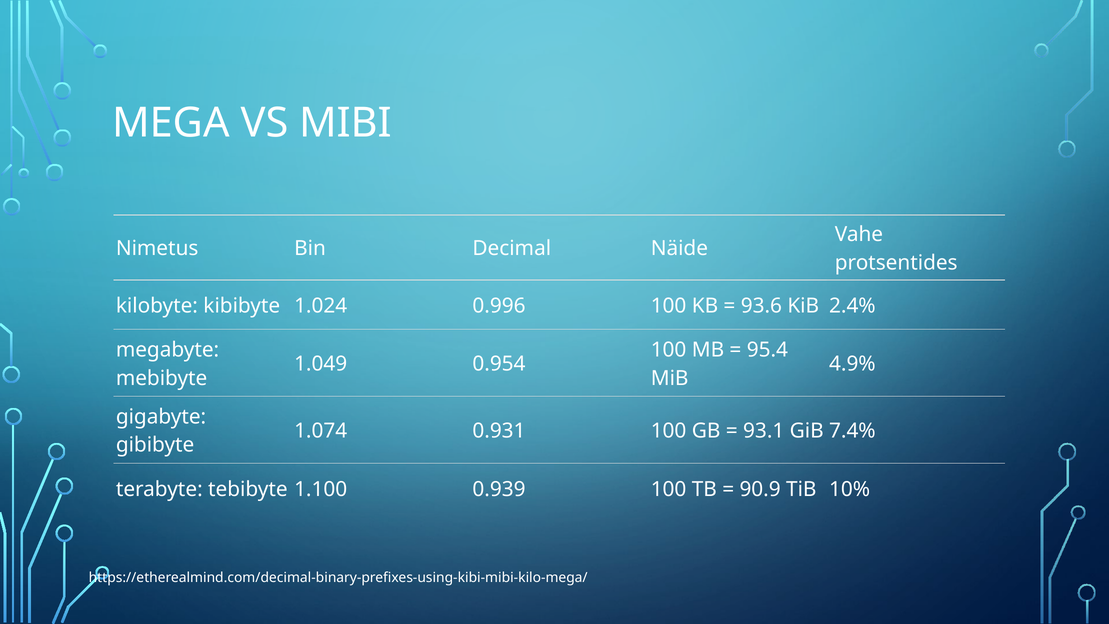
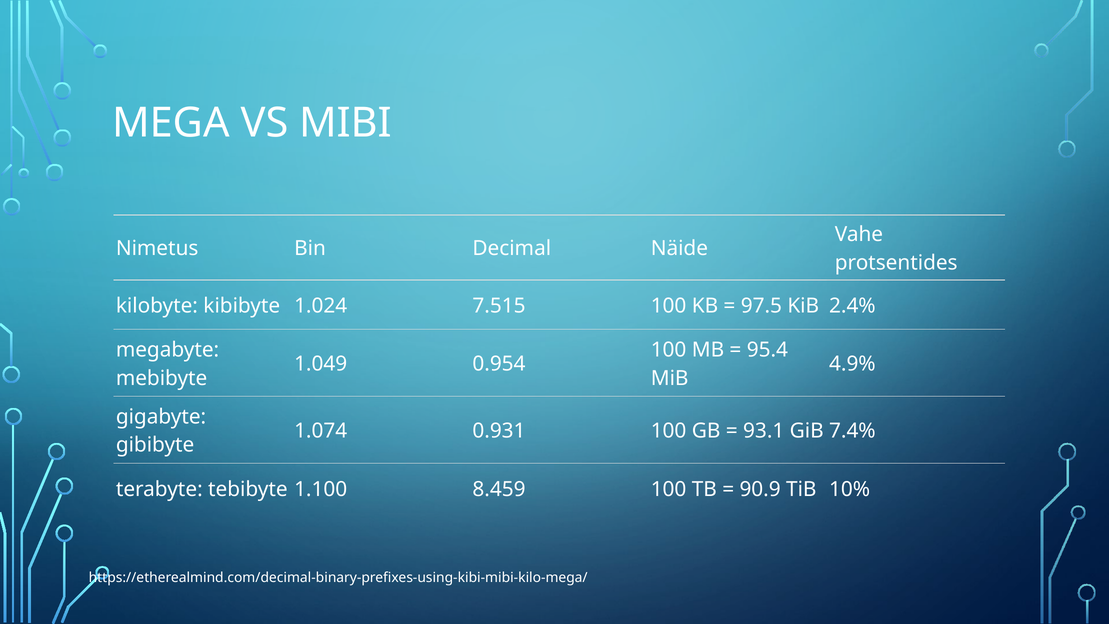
0.996: 0.996 -> 7.515
93.6: 93.6 -> 97.5
0.939: 0.939 -> 8.459
